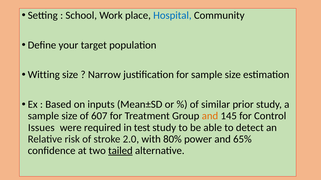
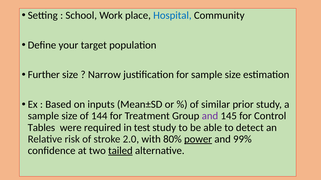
Witting: Witting -> Further
607: 607 -> 144
and at (210, 116) colour: orange -> purple
Issues: Issues -> Tables
power underline: none -> present
65%: 65% -> 99%
